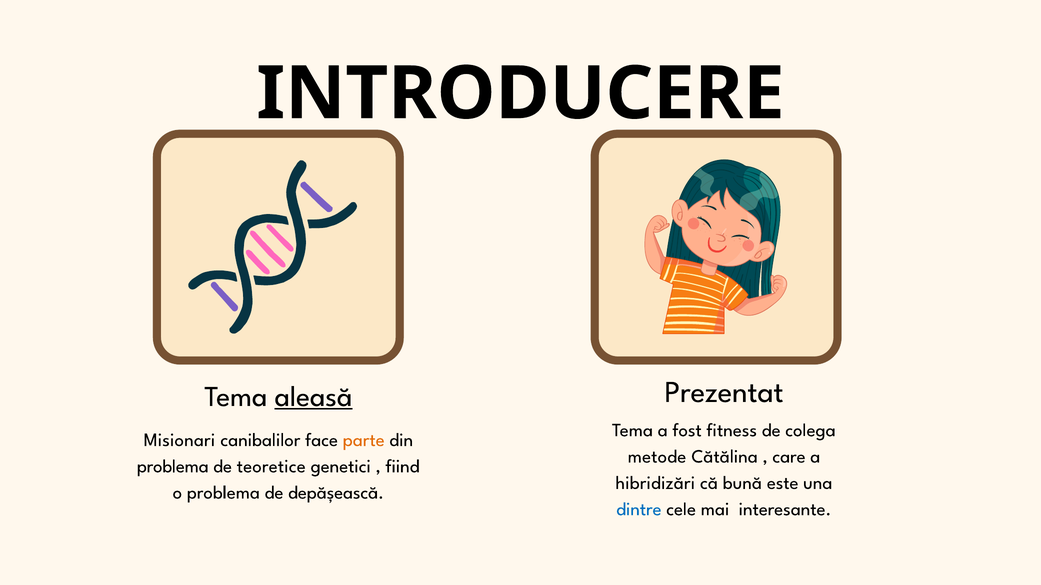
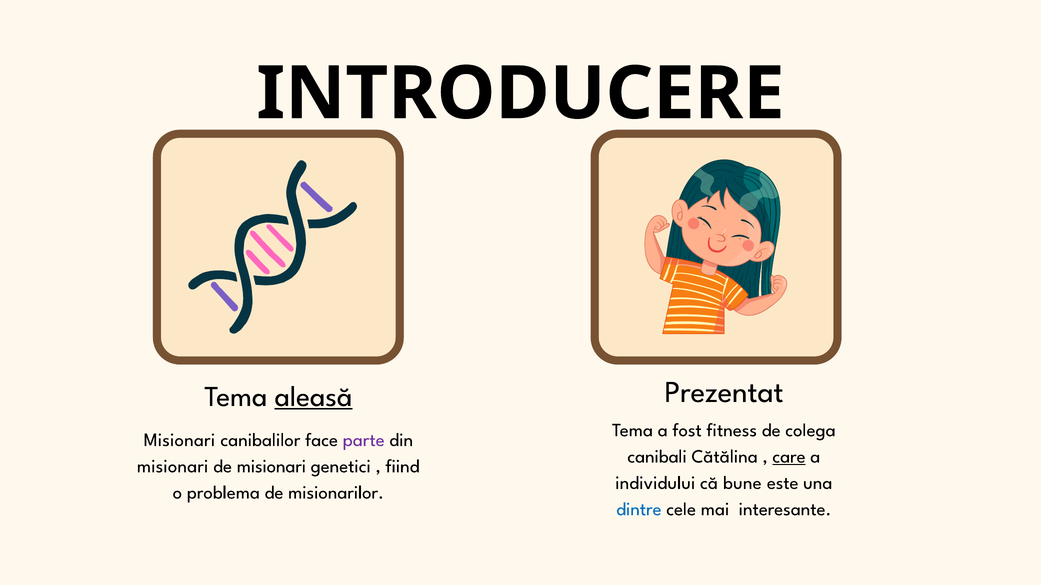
parte colour: orange -> purple
metode: metode -> canibali
care underline: none -> present
problema at (173, 467): problema -> misionari
de teoretice: teoretice -> misionari
hibridizări: hibridizări -> individului
bună: bună -> bune
depășească: depășească -> misionarilor
